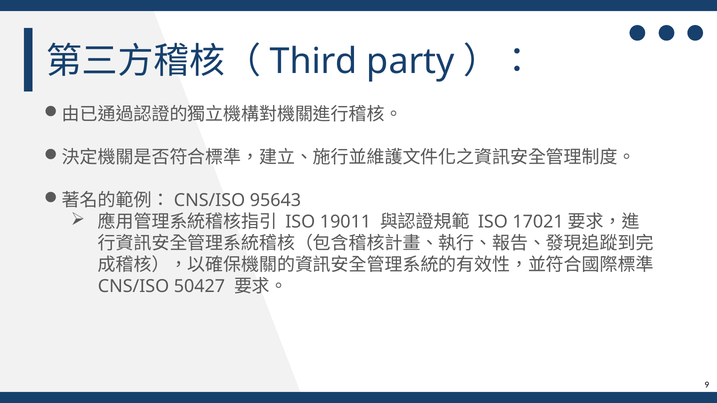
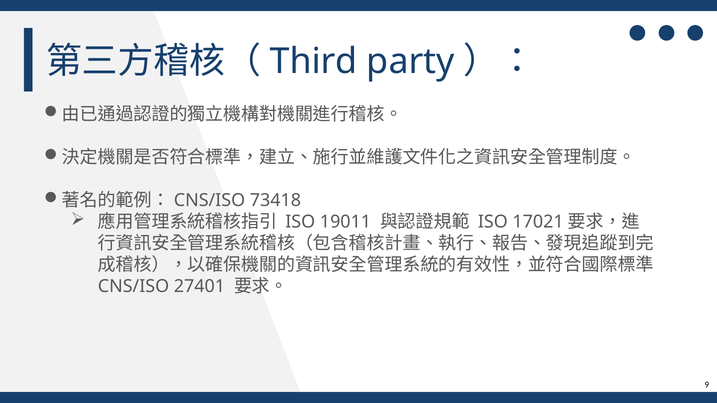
95643: 95643 -> 73418
50427: 50427 -> 27401
